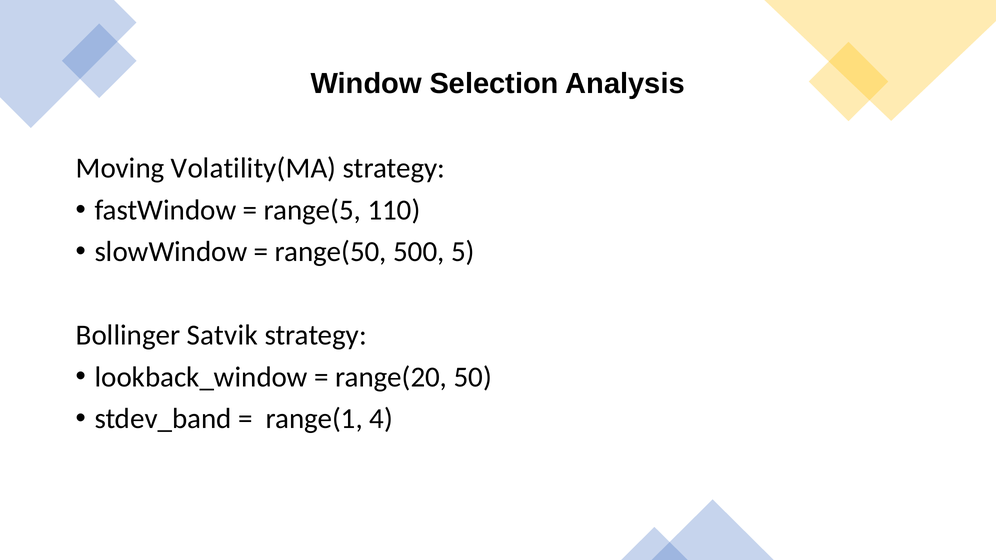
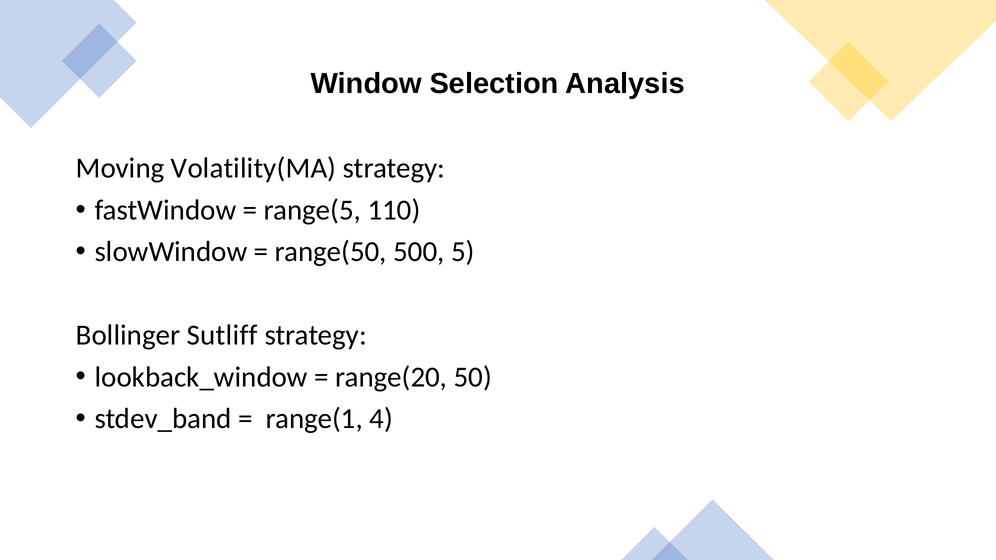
Satvik: Satvik -> Sutliff
